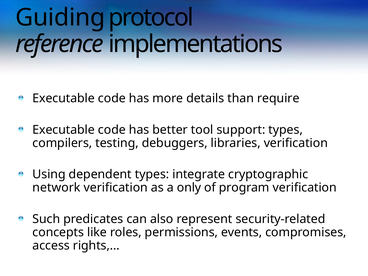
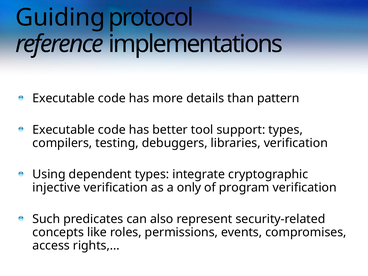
require: require -> pattern
network: network -> injective
